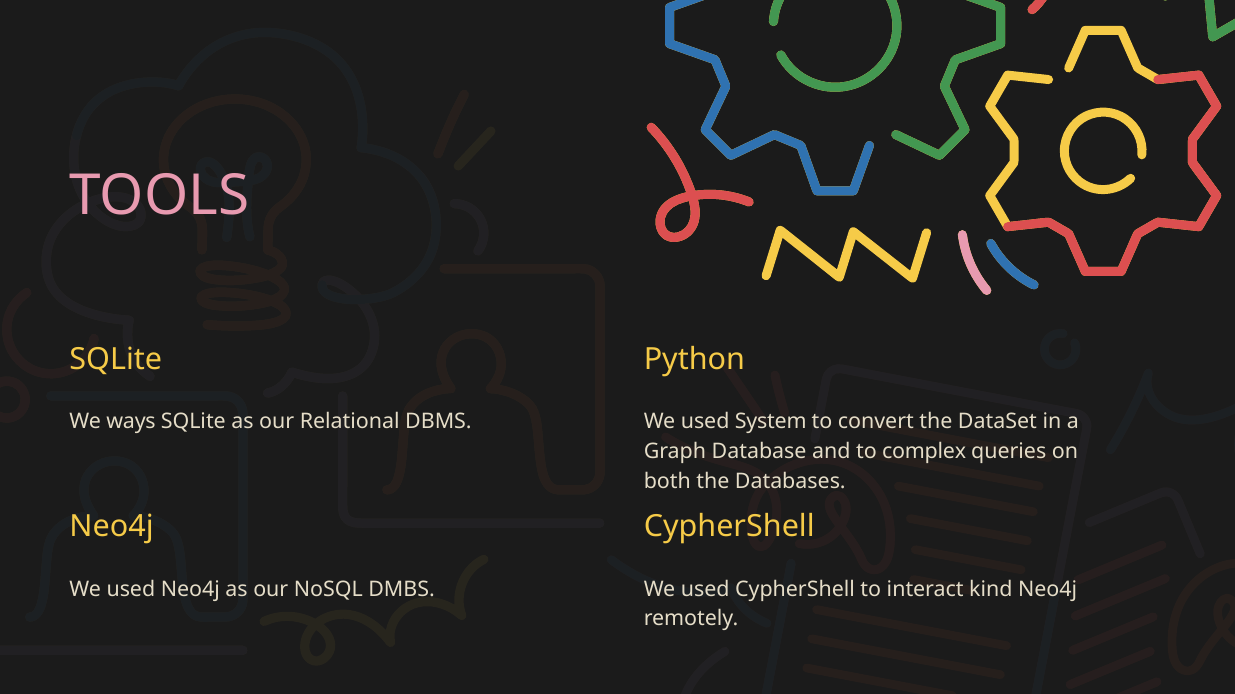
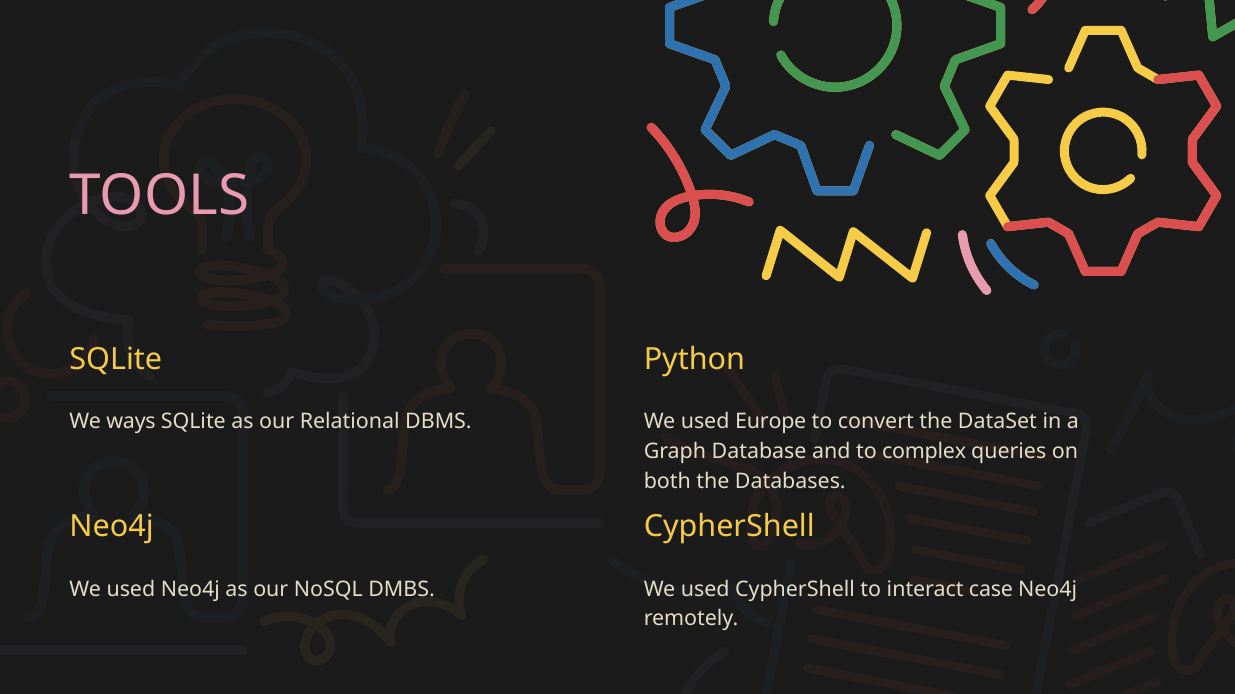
System: System -> Europe
kind: kind -> case
